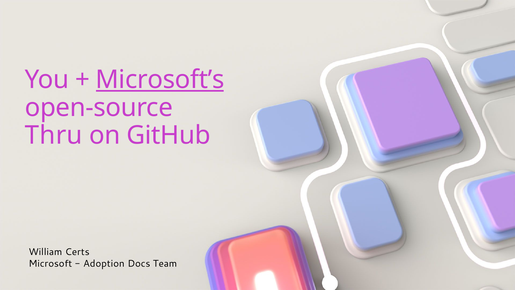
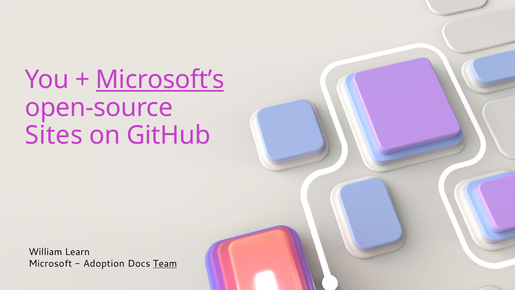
Thru: Thru -> Sites
Certs: Certs -> Learn
Team underline: none -> present
